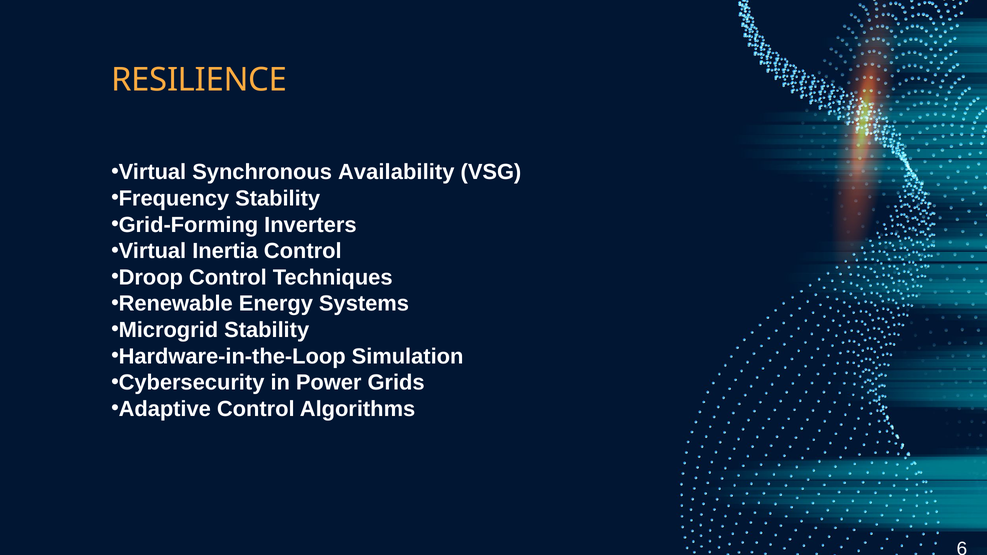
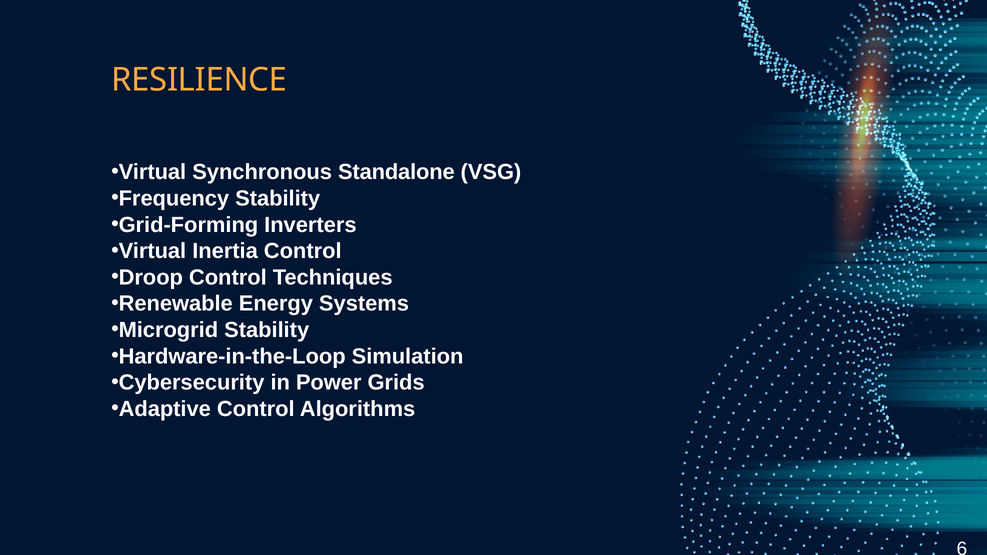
Availability: Availability -> Standalone
